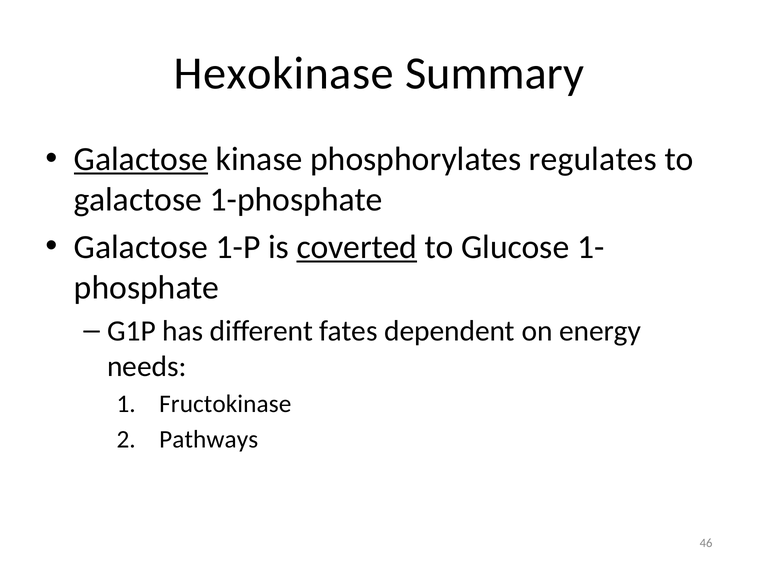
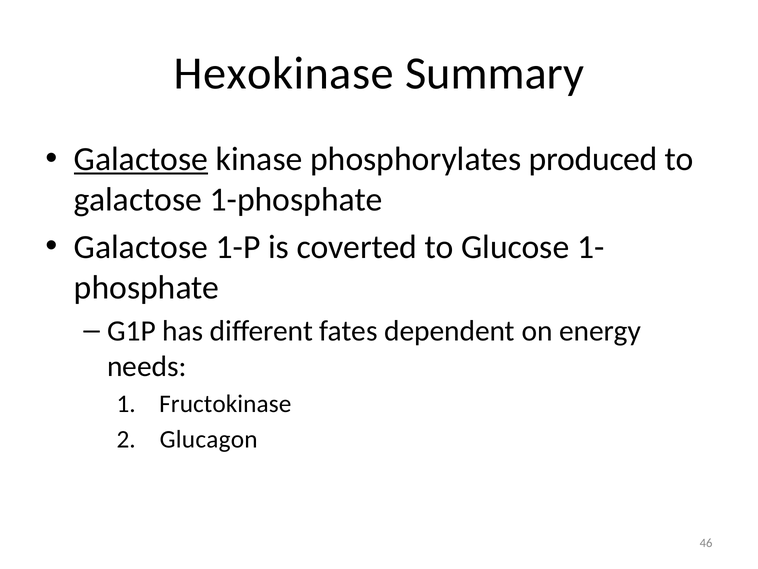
regulates: regulates -> produced
coverted underline: present -> none
Pathways: Pathways -> Glucagon
